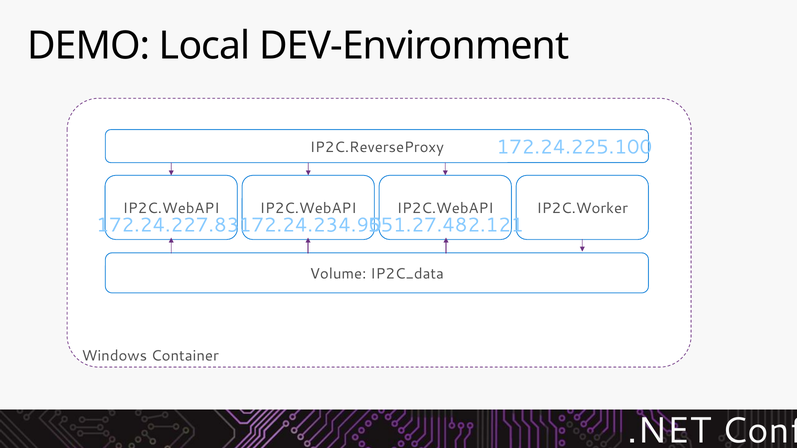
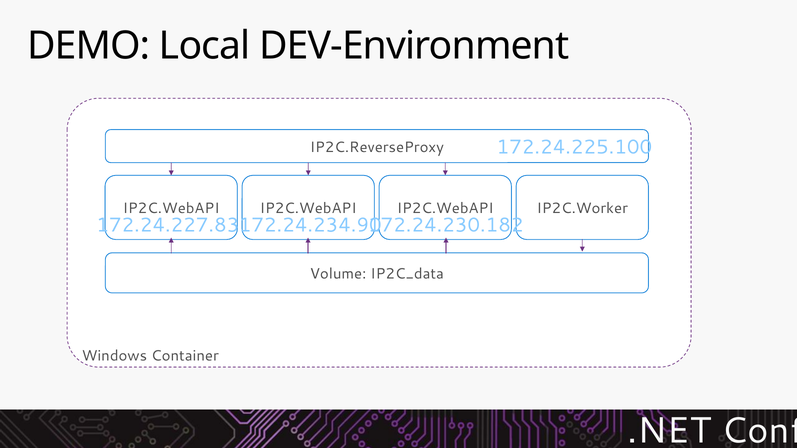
551.27.482.121: 551.27.482.121 -> 172.24.230.182
